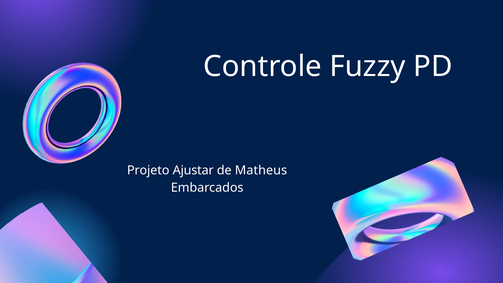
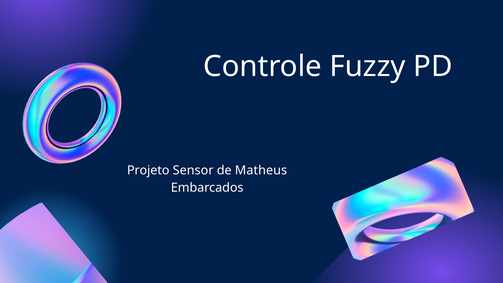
Ajustar: Ajustar -> Sensor
